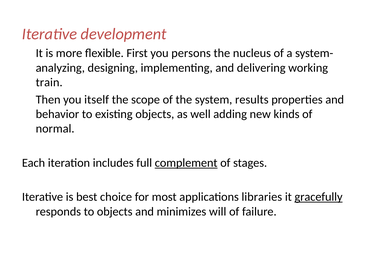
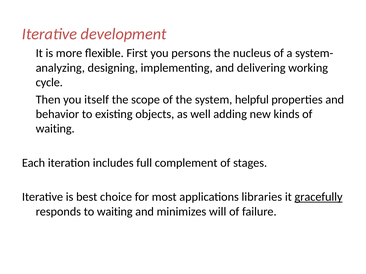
train: train -> cycle
results: results -> helpful
normal at (55, 129): normal -> waiting
complement underline: present -> none
to objects: objects -> waiting
